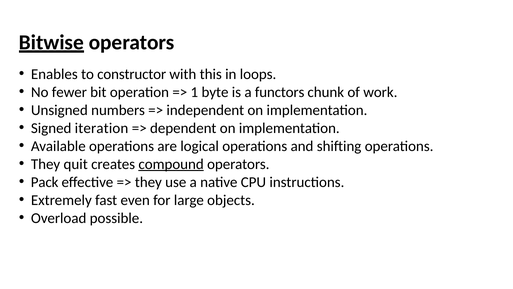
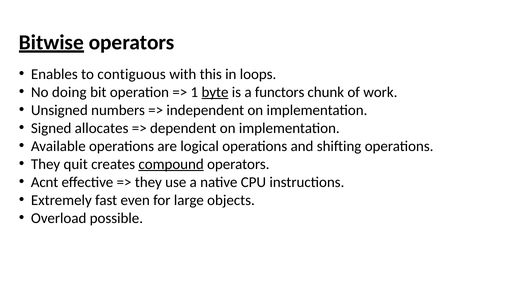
constructor: constructor -> contiguous
fewer: fewer -> doing
byte underline: none -> present
iteration: iteration -> allocates
Pack: Pack -> Acnt
